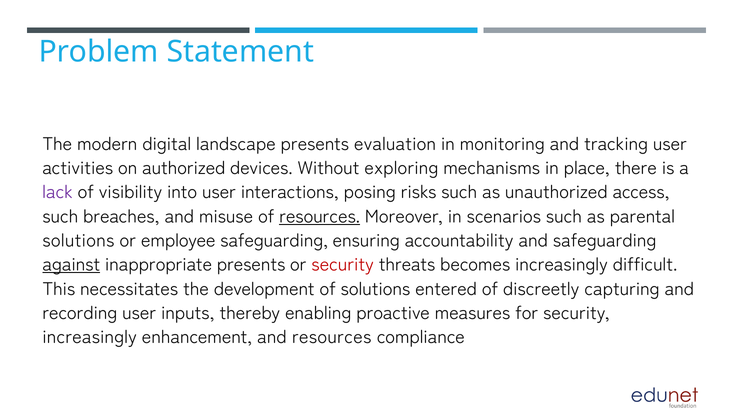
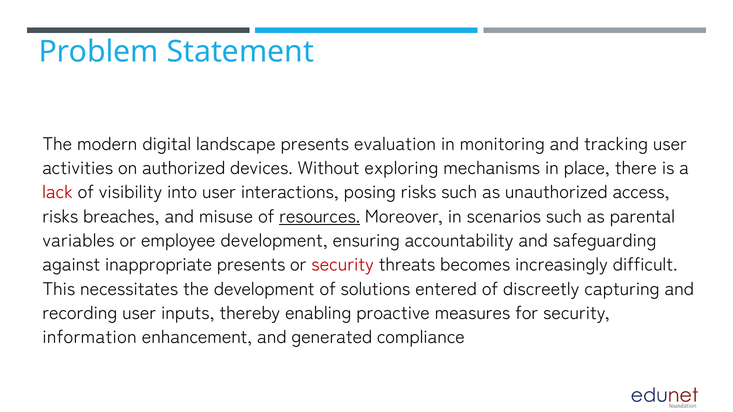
lack colour: purple -> red
such at (60, 217): such -> risks
solutions at (78, 241): solutions -> variables
employee safeguarding: safeguarding -> development
against underline: present -> none
increasingly at (90, 338): increasingly -> information
and resources: resources -> generated
